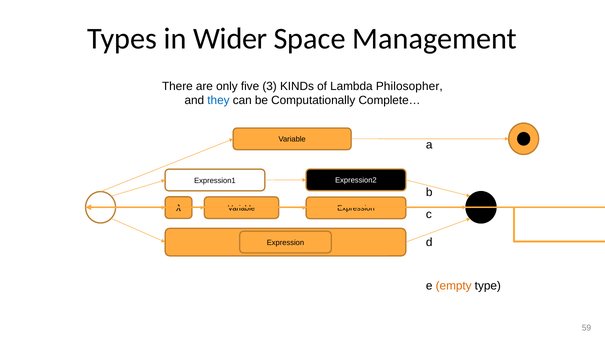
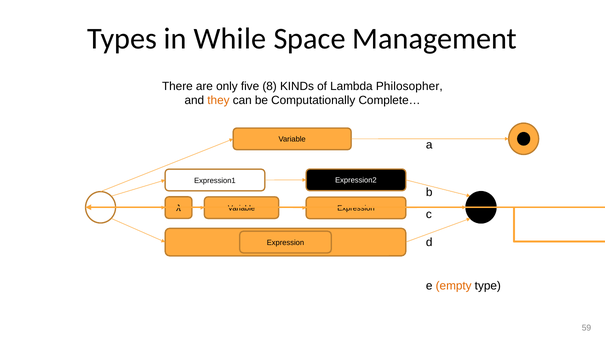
Wider: Wider -> While
3: 3 -> 8
they colour: blue -> orange
